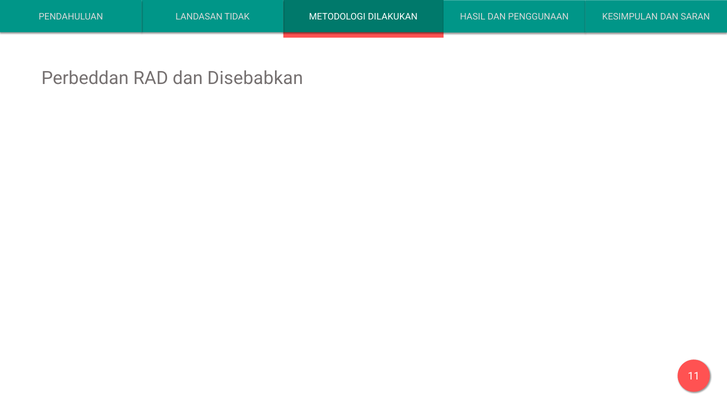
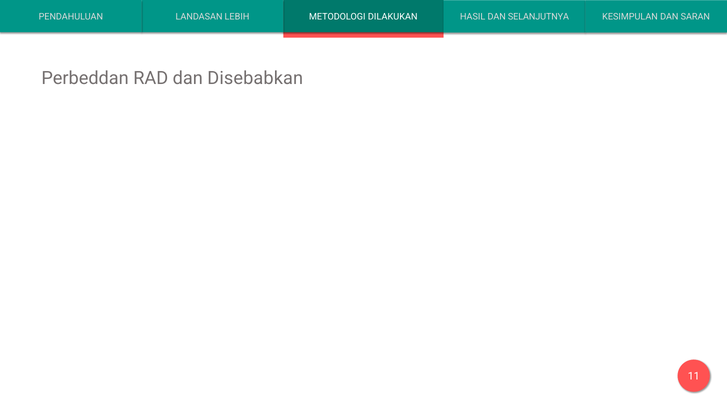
TIDAK: TIDAK -> LEBIH
PENGGUNAAN: PENGGUNAAN -> SELANJUTNYA
